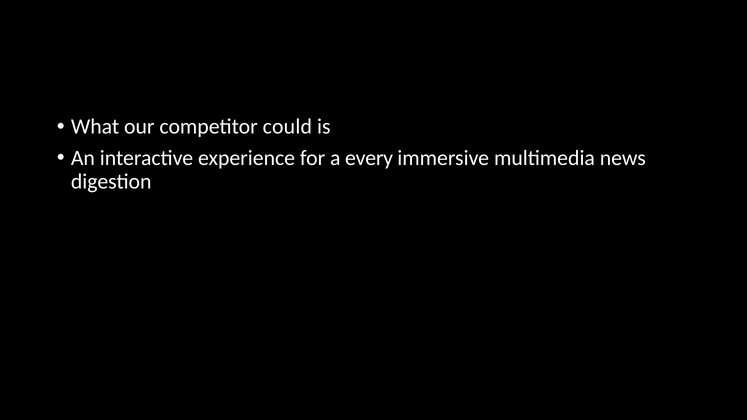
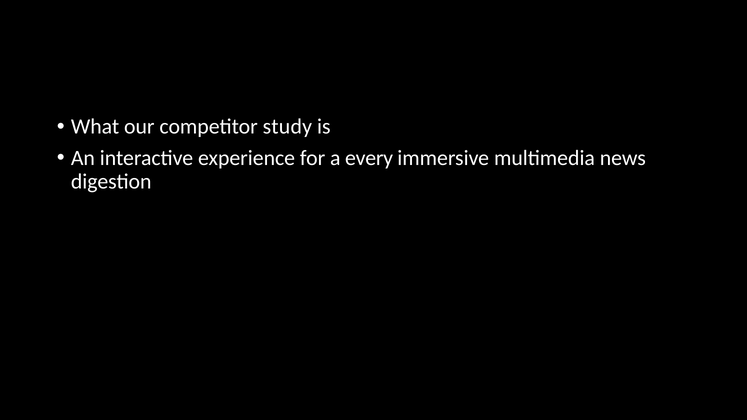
could: could -> study
